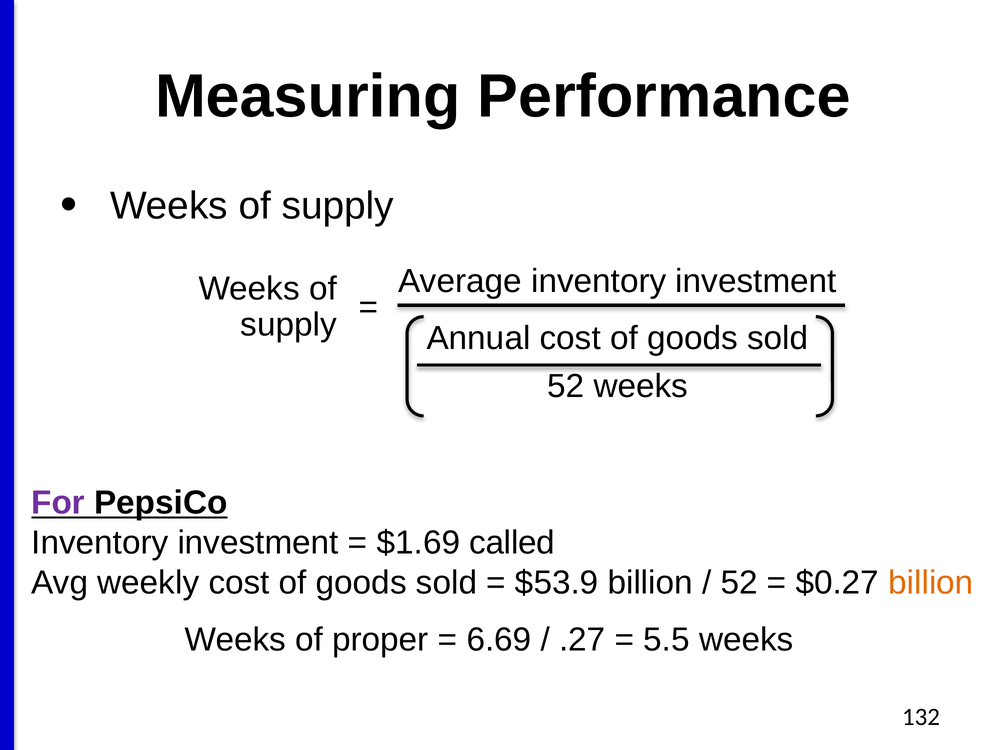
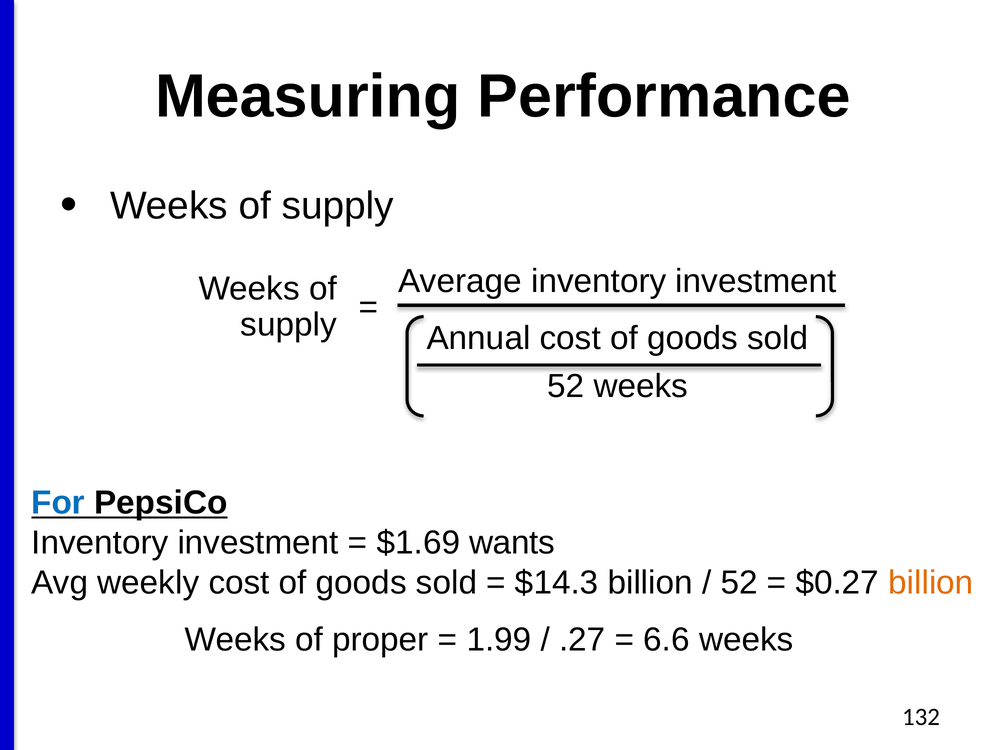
For colour: purple -> blue
called: called -> wants
$53.9: $53.9 -> $14.3
6.69: 6.69 -> 1.99
5.5: 5.5 -> 6.6
